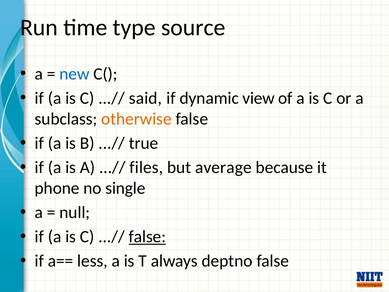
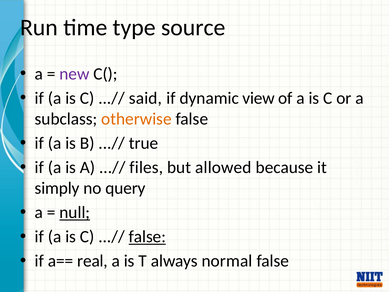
new colour: blue -> purple
average: average -> allowed
phone: phone -> simply
single: single -> query
null underline: none -> present
less: less -> real
deptno: deptno -> normal
